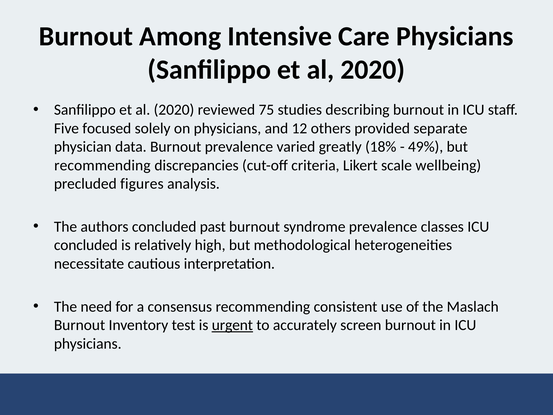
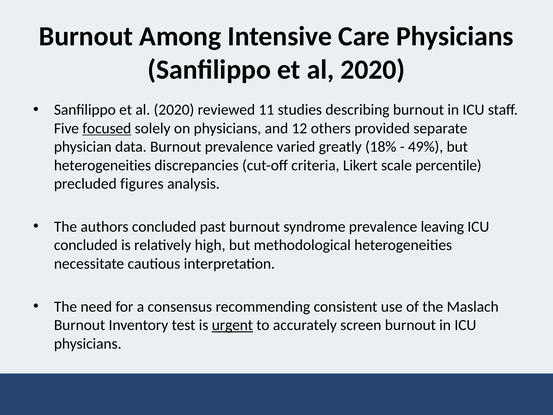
75: 75 -> 11
focused underline: none -> present
recommending at (102, 165): recommending -> heterogeneities
wellbeing: wellbeing -> percentile
classes: classes -> leaving
